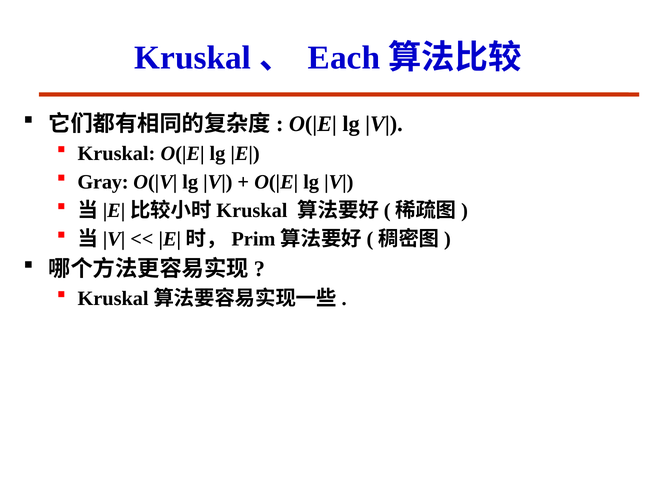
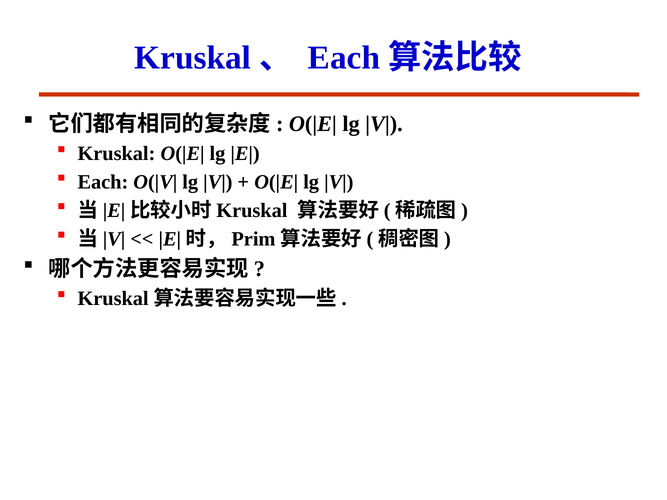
Gray at (103, 182): Gray -> Each
